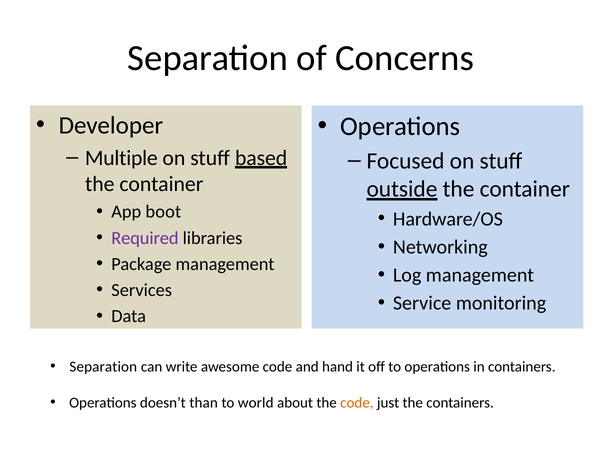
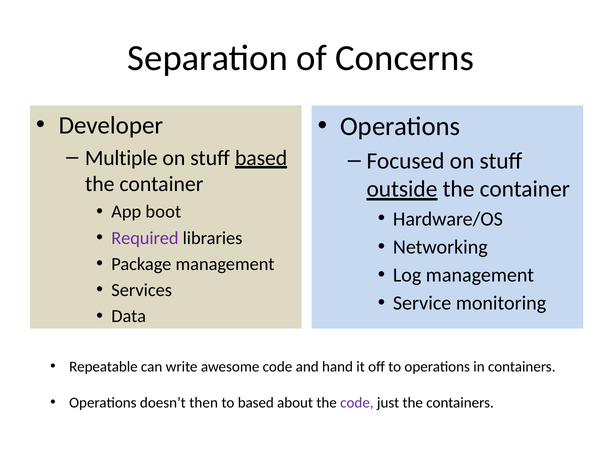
Separation at (103, 366): Separation -> Repeatable
than: than -> then
to world: world -> based
code at (357, 402) colour: orange -> purple
